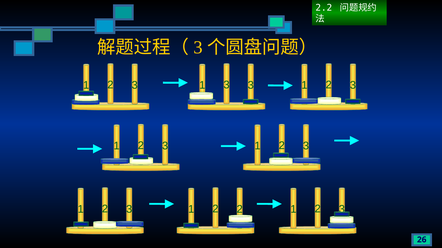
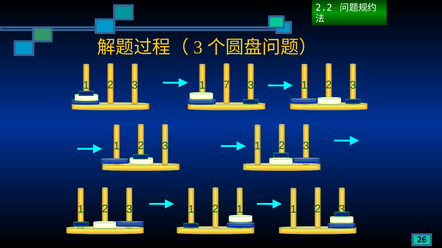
1 3: 3 -> 7
2 2: 2 -> 1
